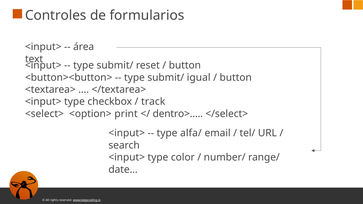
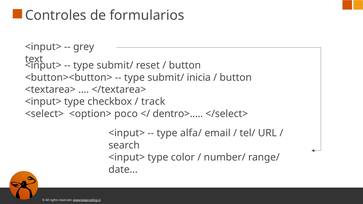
área: área -> grey
igual: igual -> inicia
print: print -> poco
